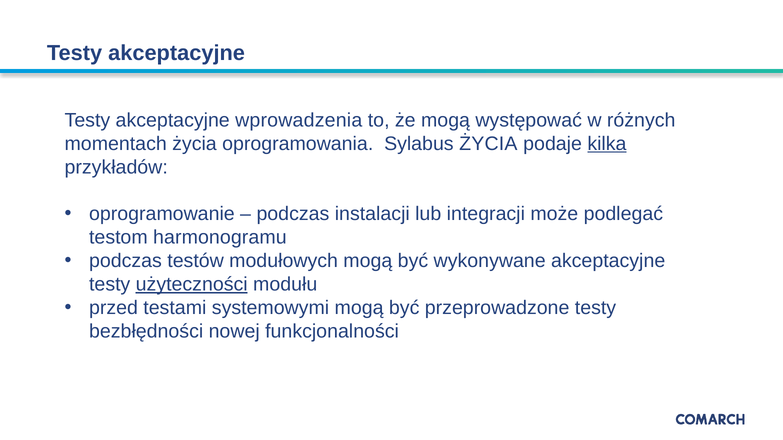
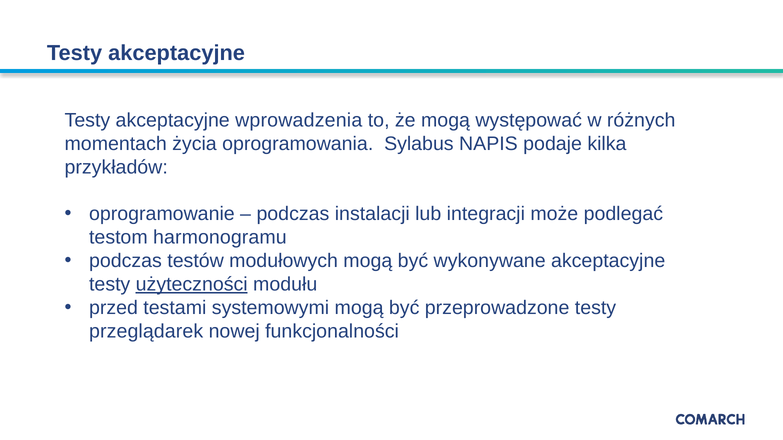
Sylabus ŻYCIA: ŻYCIA -> NAPIS
kilka underline: present -> none
bezbłędności: bezbłędności -> przeglądarek
